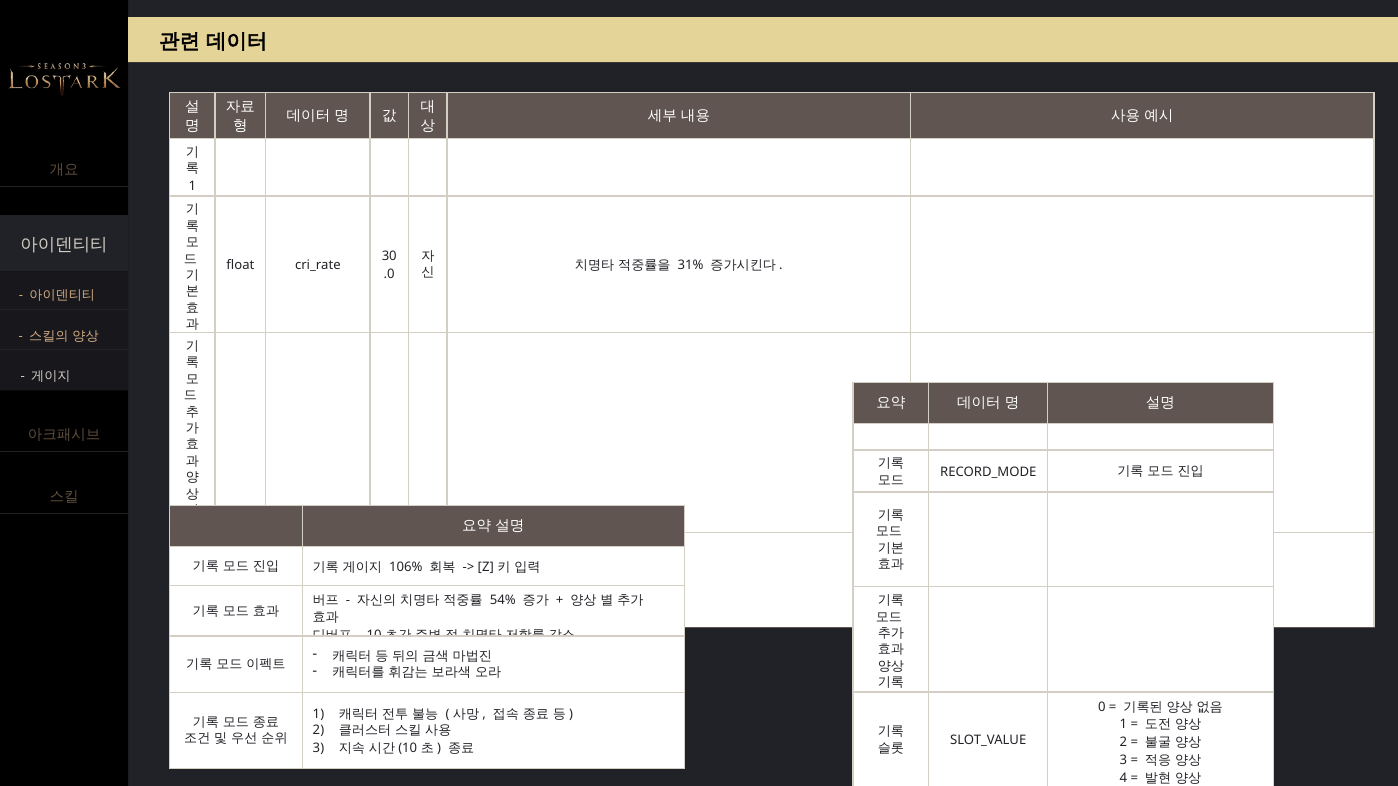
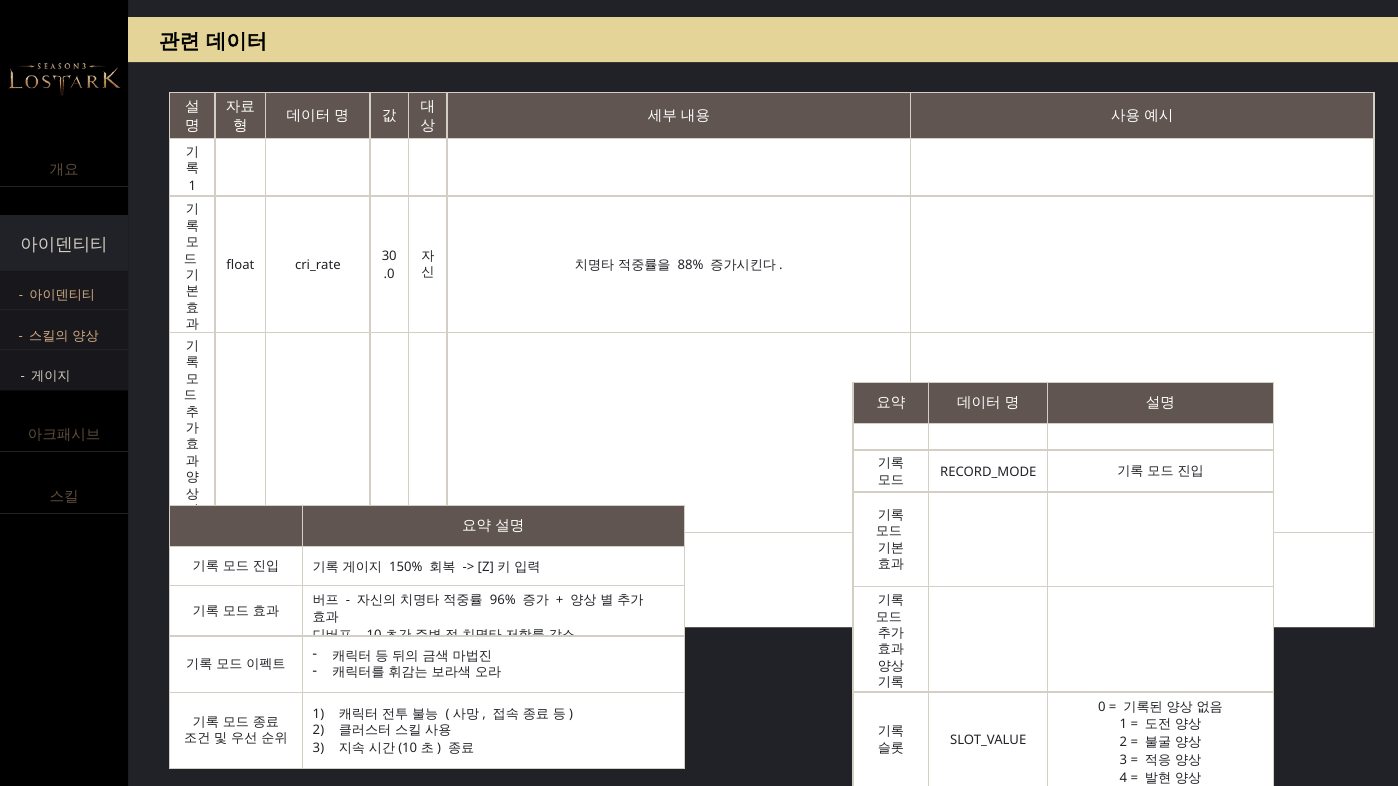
31%: 31% -> 88%
106%: 106% -> 150%
54%: 54% -> 96%
